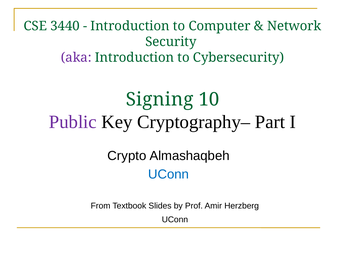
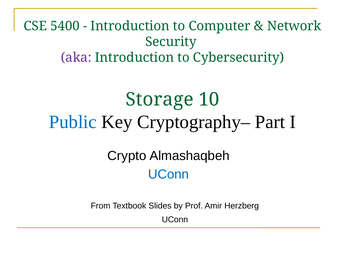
3440: 3440 -> 5400
Signing: Signing -> Storage
Public colour: purple -> blue
